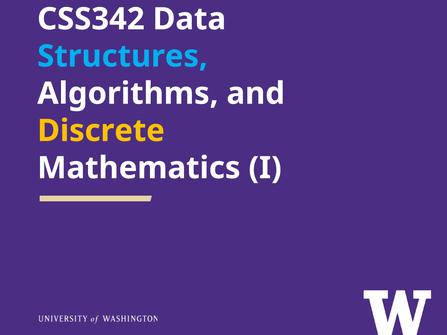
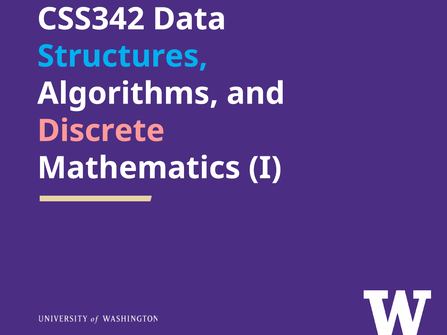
Discrete colour: yellow -> pink
